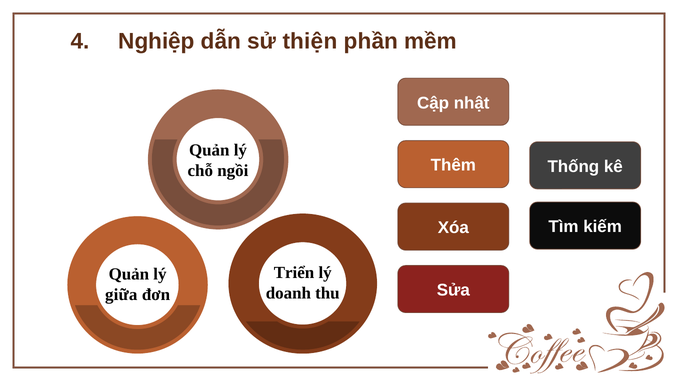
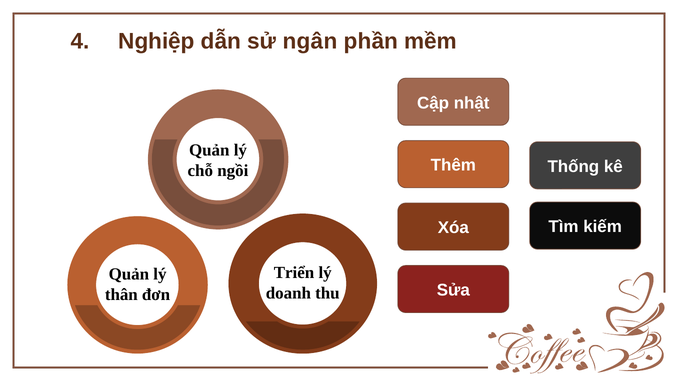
thiện: thiện -> ngân
giữa: giữa -> thân
